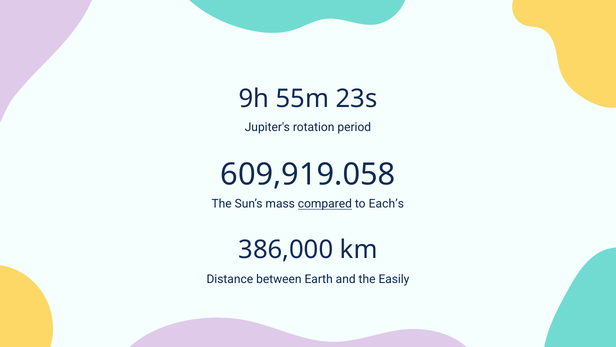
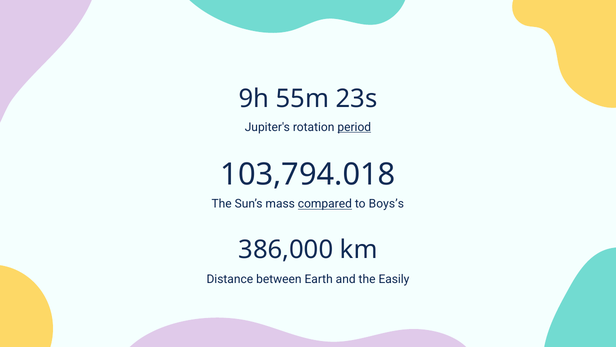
period underline: none -> present
609,919.058: 609,919.058 -> 103,794.018
Each’s: Each’s -> Boys’s
